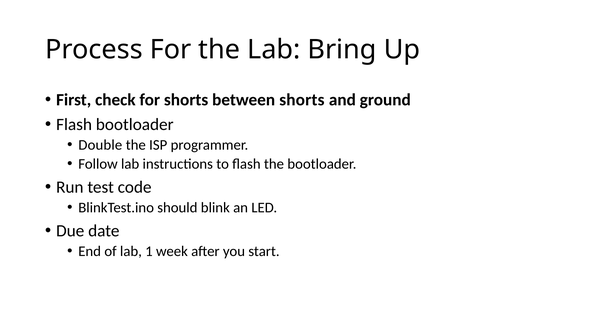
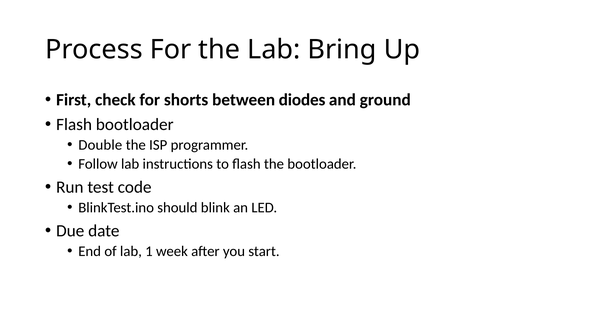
between shorts: shorts -> diodes
